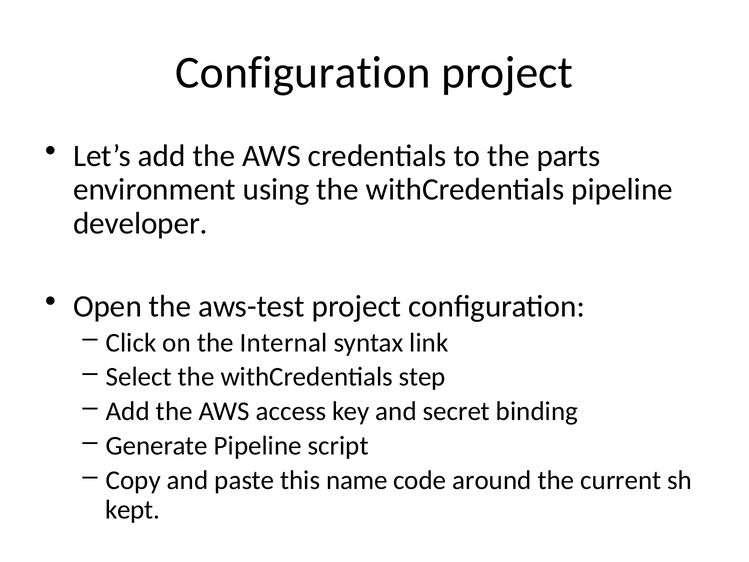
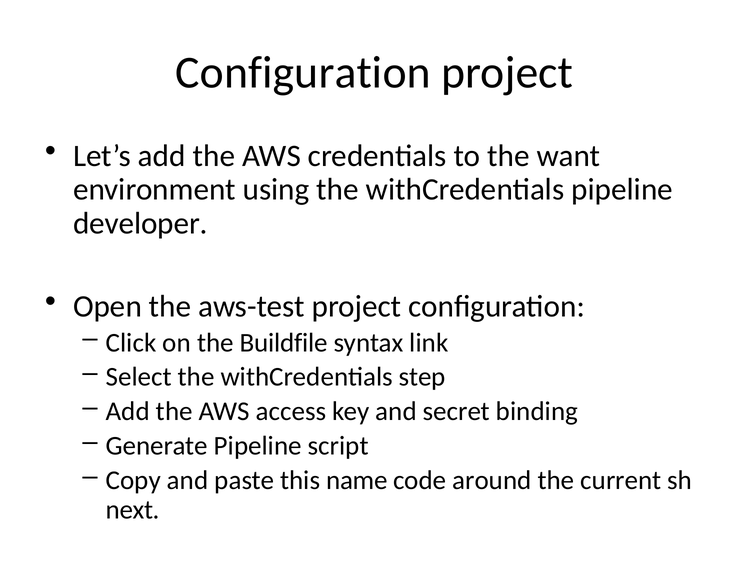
parts: parts -> want
Internal: Internal -> Buildfile
kept: kept -> next
